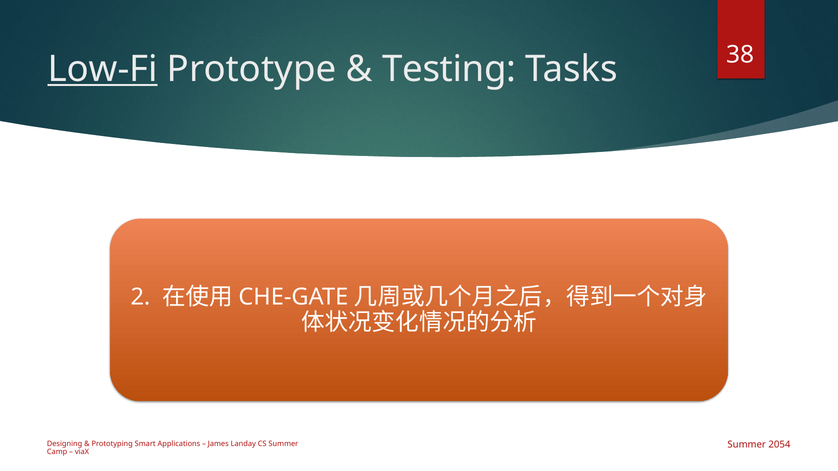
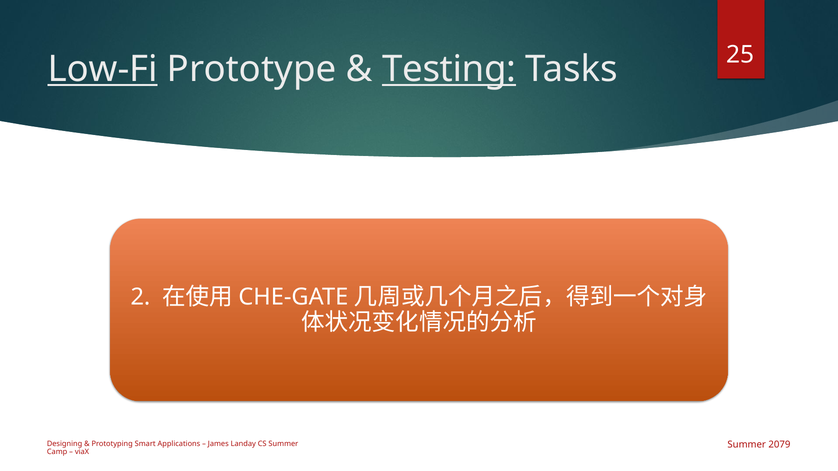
Testing underline: none -> present
38: 38 -> 25
2054: 2054 -> 2079
